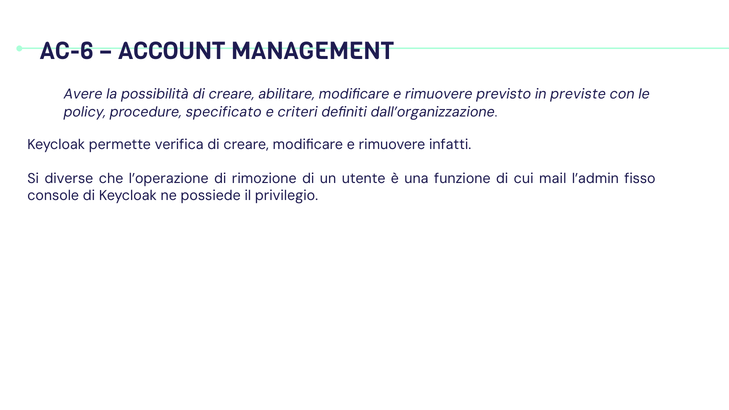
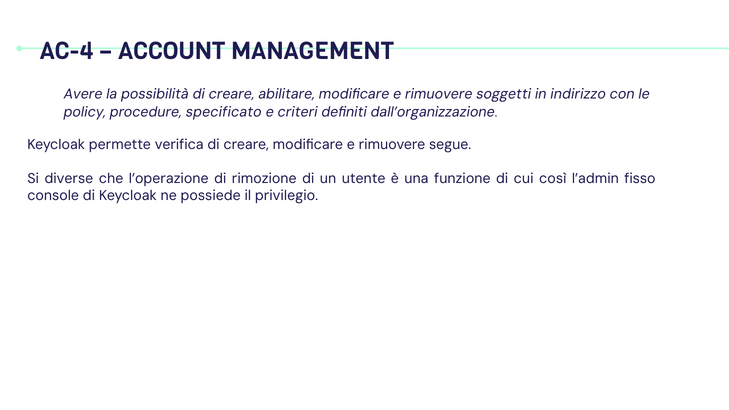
AC-6: AC-6 -> AC-4
previsto: previsto -> soggetti
previste: previste -> indirizzo
infatti: infatti -> segue
mail: mail -> così
